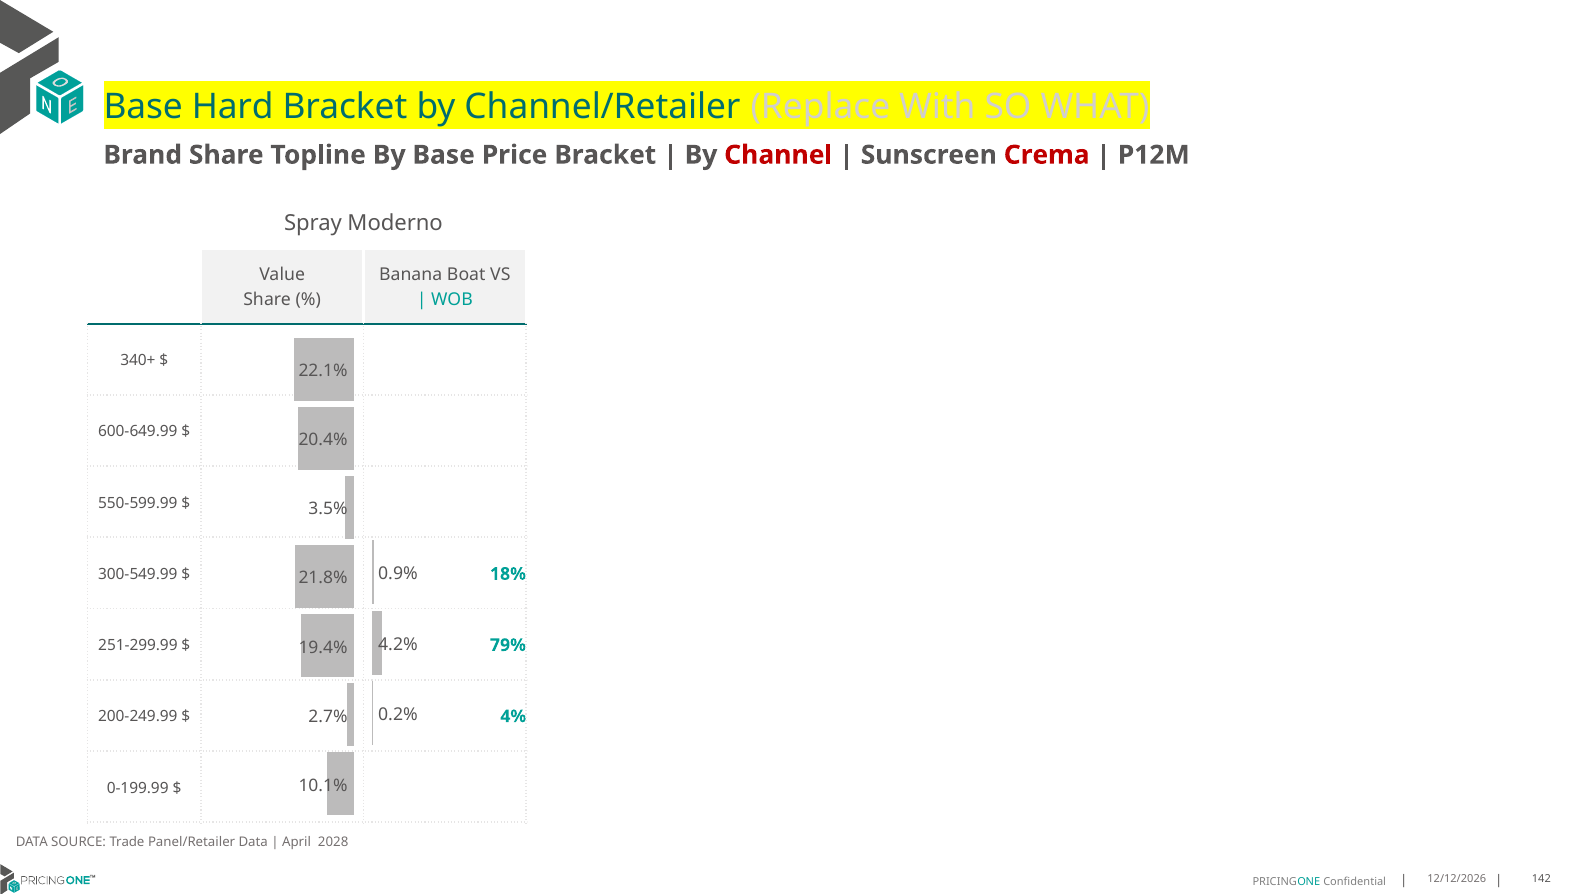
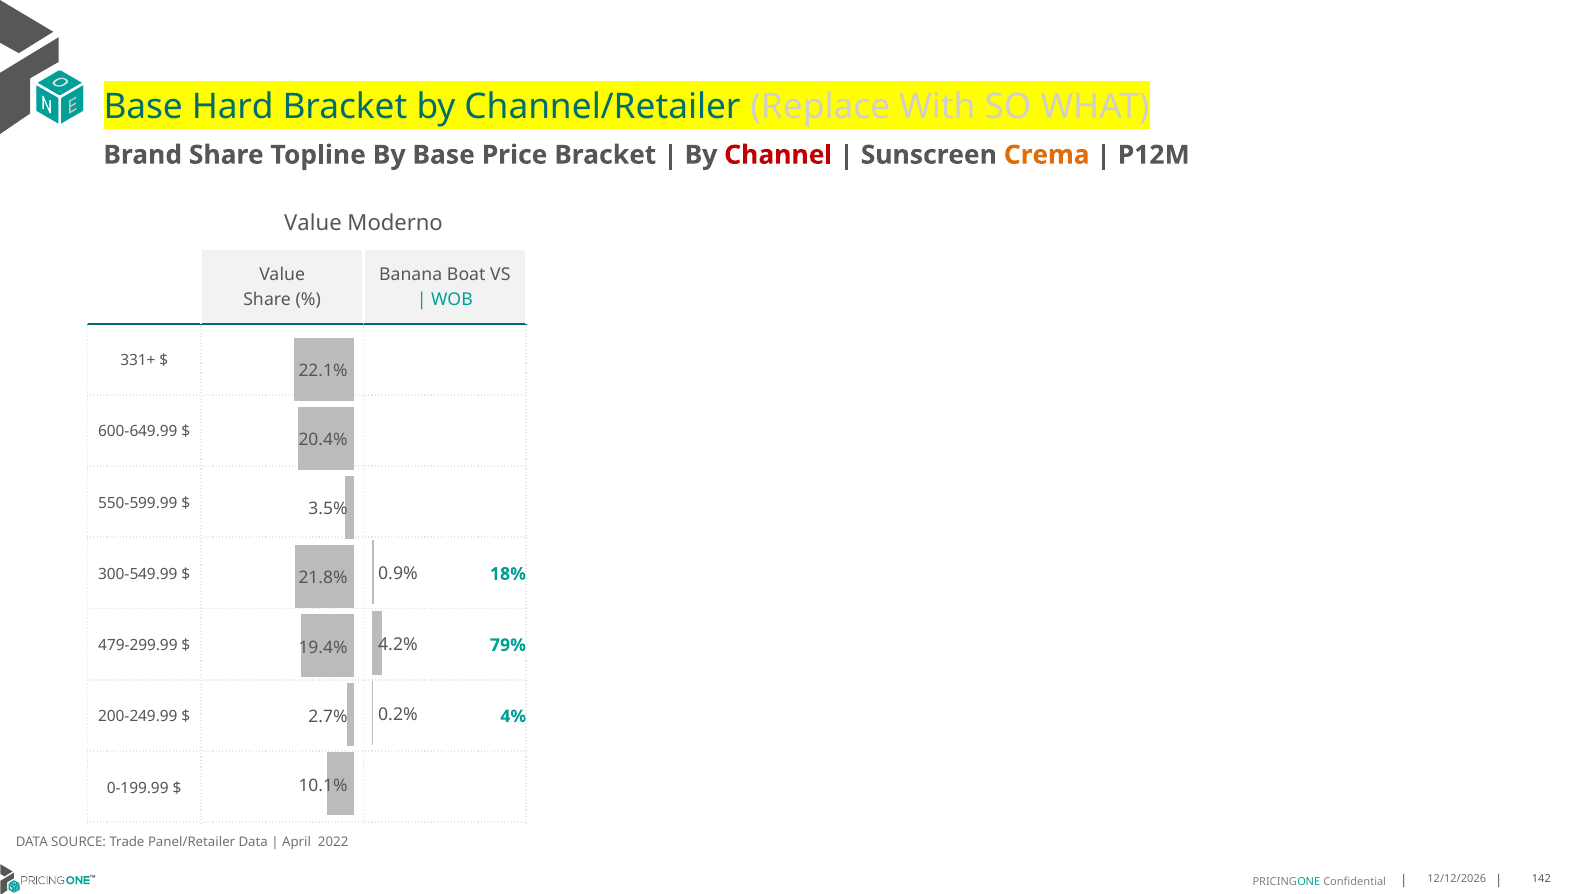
Crema colour: red -> orange
Spray at (313, 223): Spray -> Value
340+: 340+ -> 331+
251-299.99: 251-299.99 -> 479-299.99
2028: 2028 -> 2022
